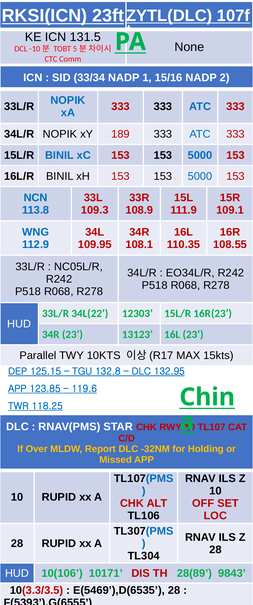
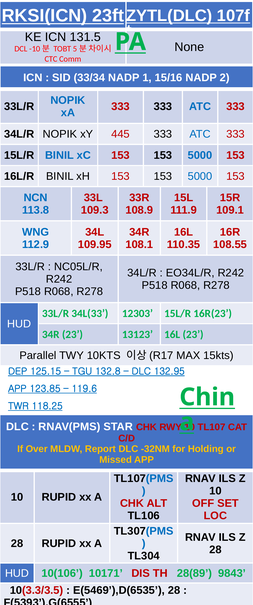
189: 189 -> 445
34L(22: 34L(22 -> 34L(33
